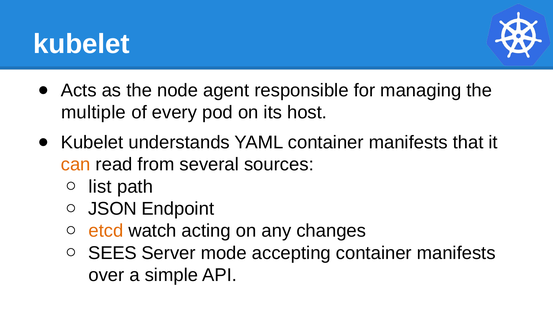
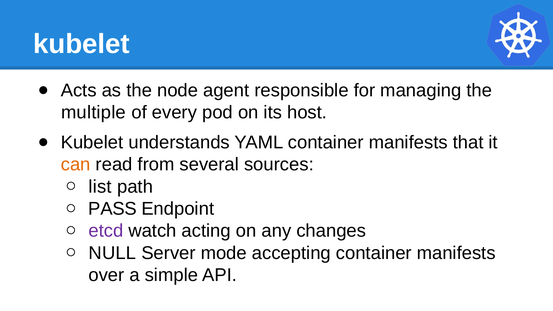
JSON: JSON -> PASS
etcd colour: orange -> purple
SEES: SEES -> NULL
